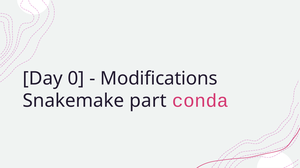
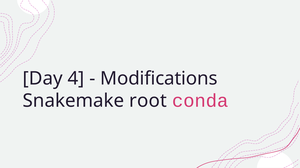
0: 0 -> 4
part: part -> root
